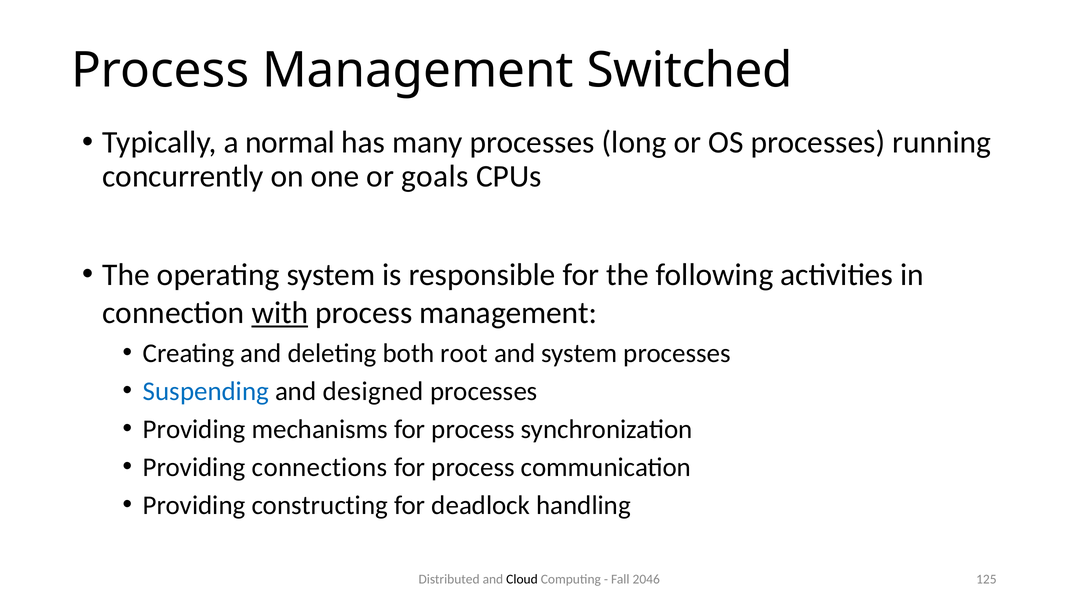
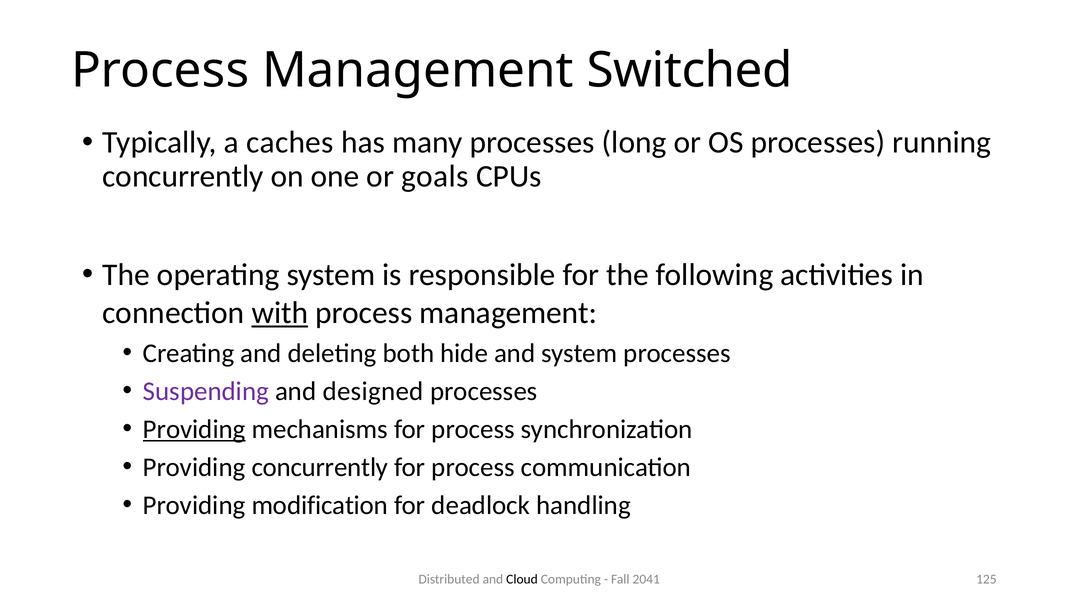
normal: normal -> caches
root: root -> hide
Suspending colour: blue -> purple
Providing at (194, 429) underline: none -> present
Providing connections: connections -> concurrently
constructing: constructing -> modification
2046: 2046 -> 2041
